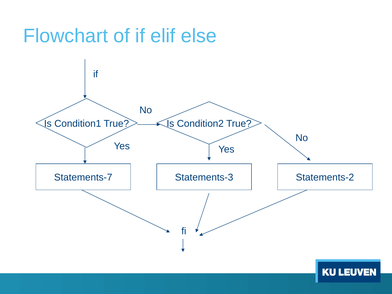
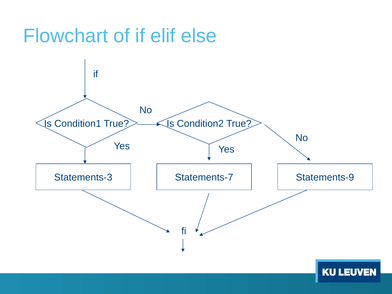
Statements-7: Statements-7 -> Statements-3
Statements-3: Statements-3 -> Statements-7
Statements-2: Statements-2 -> Statements-9
